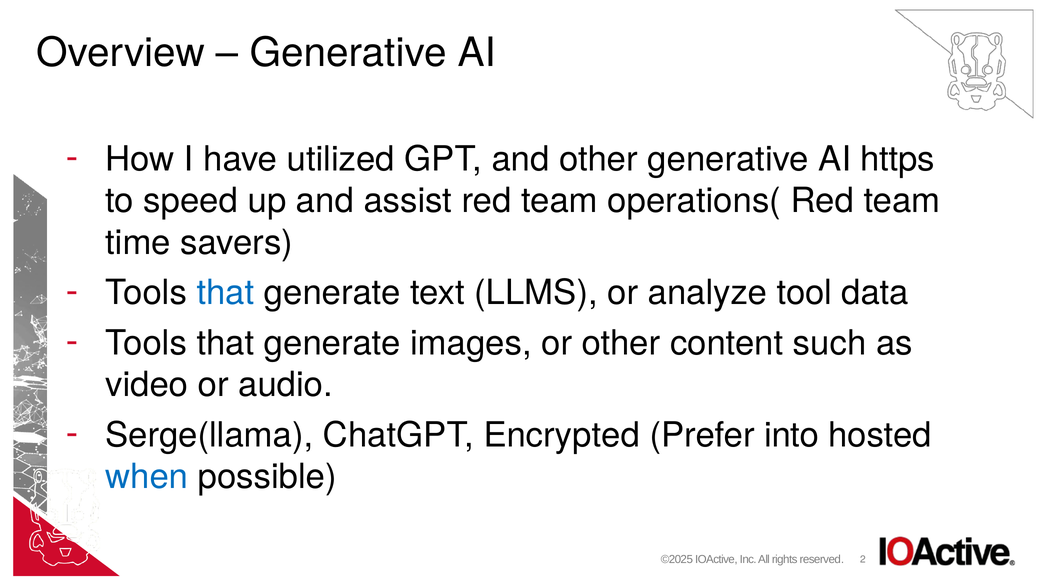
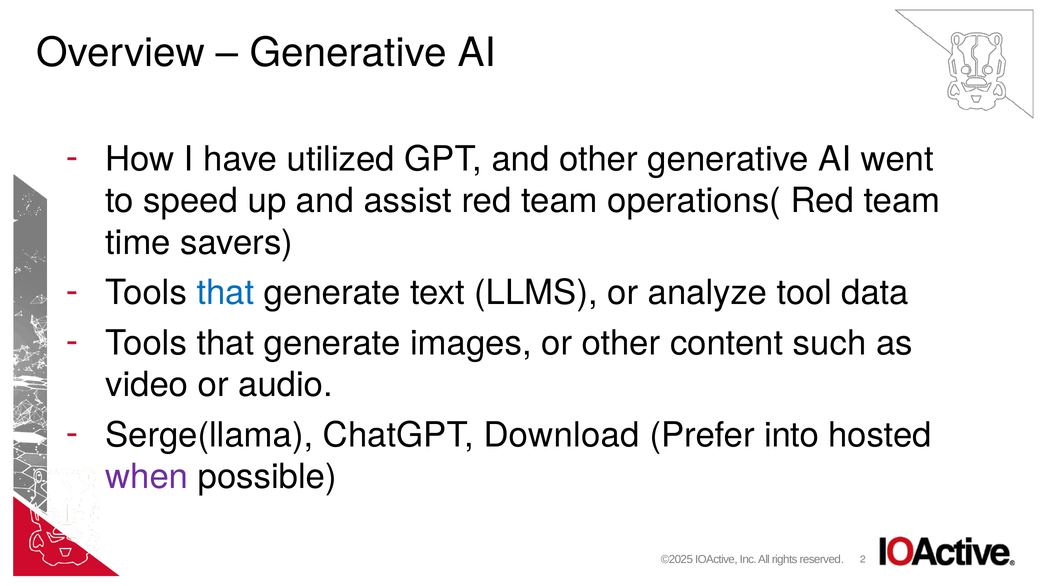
https: https -> went
Encrypted: Encrypted -> Download
when colour: blue -> purple
